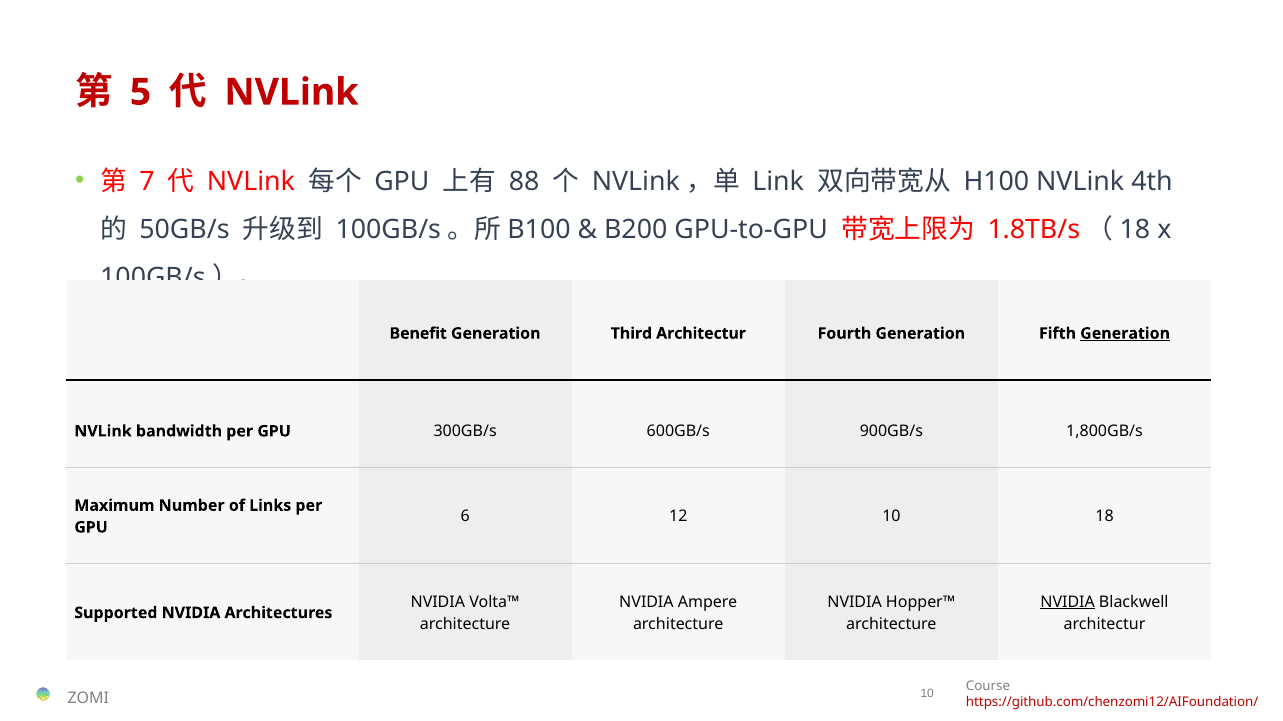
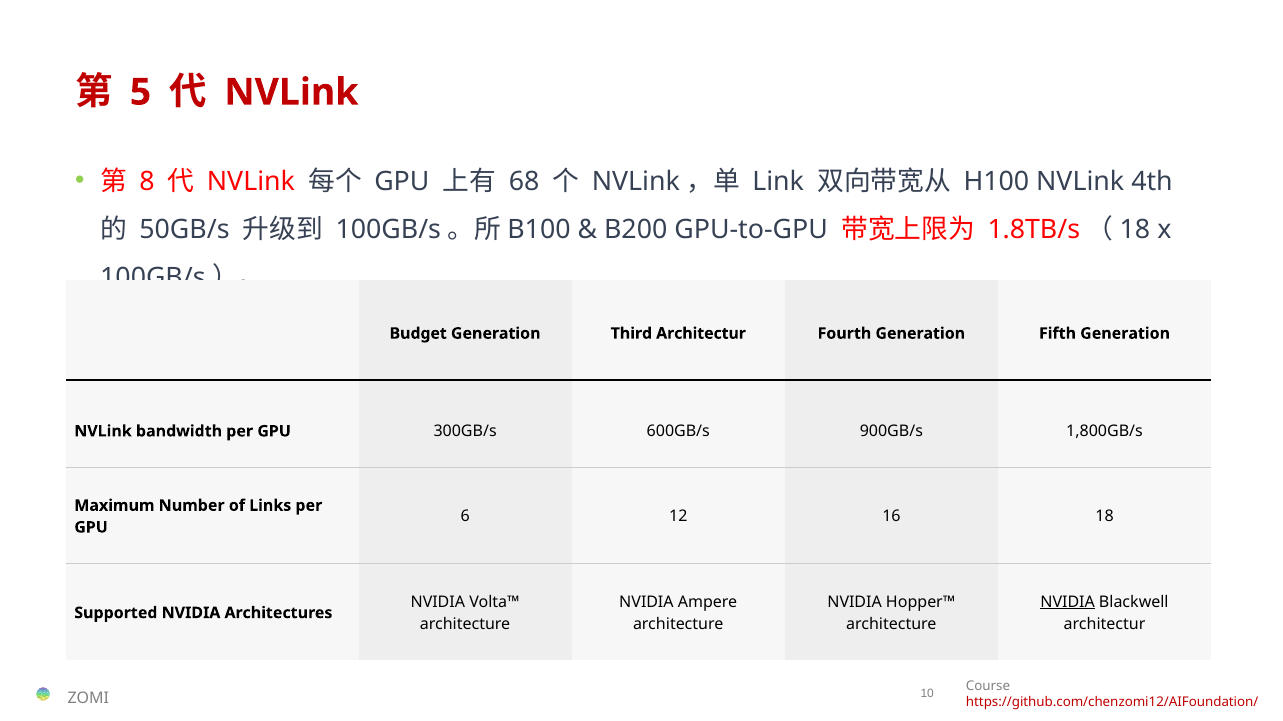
7: 7 -> 8
88: 88 -> 68
Benefit: Benefit -> Budget
Generation at (1125, 334) underline: present -> none
12 10: 10 -> 16
